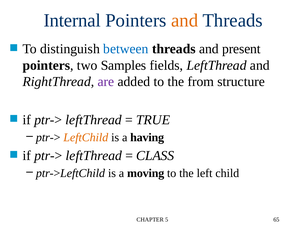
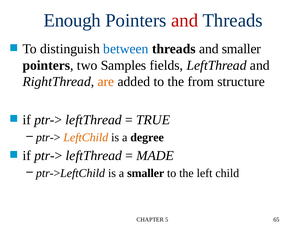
Internal: Internal -> Enough
and at (185, 20) colour: orange -> red
and present: present -> smaller
are colour: purple -> orange
having: having -> degree
CLASS: CLASS -> MADE
a moving: moving -> smaller
